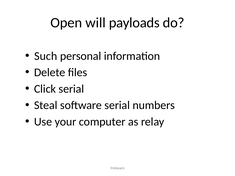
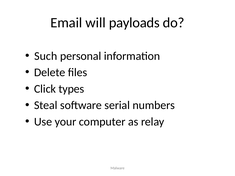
Open: Open -> Email
Click serial: serial -> types
